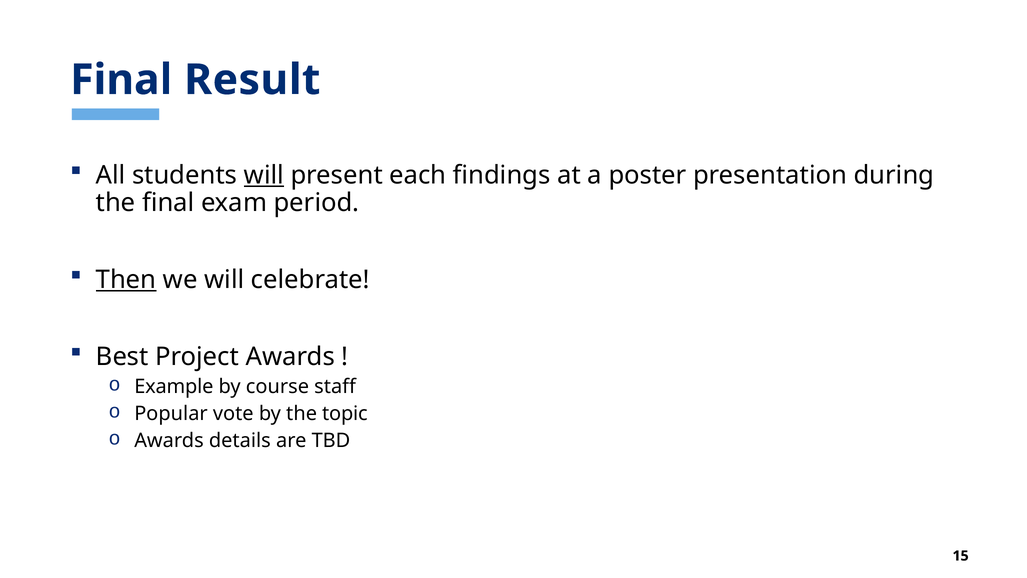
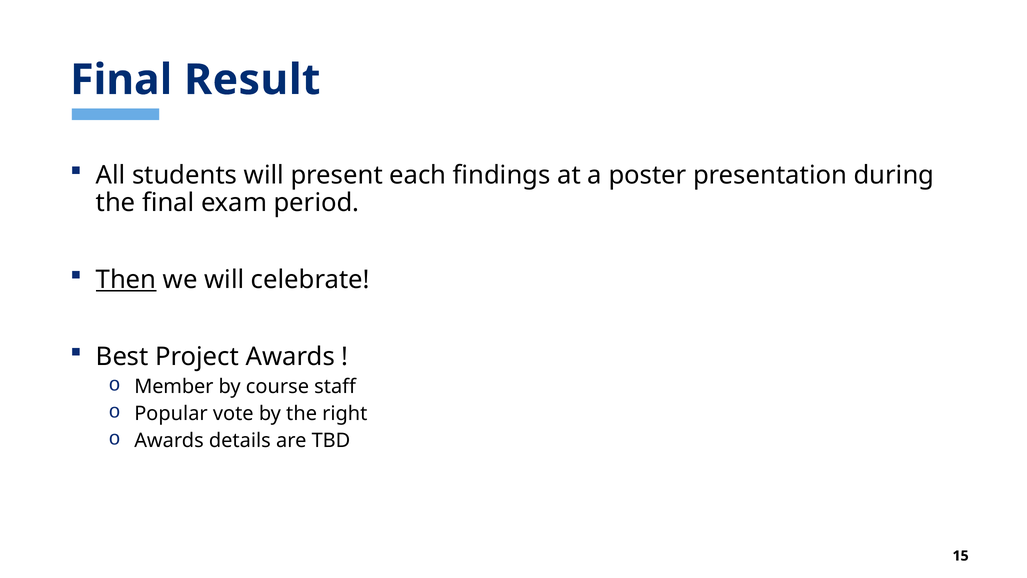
will at (264, 175) underline: present -> none
Example: Example -> Member
topic: topic -> right
